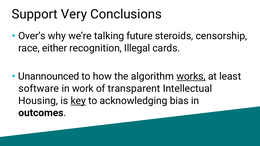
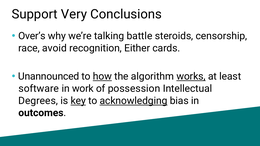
future: future -> battle
either: either -> avoid
Illegal: Illegal -> Either
how underline: none -> present
transparent: transparent -> possession
Housing: Housing -> Degrees
acknowledging underline: none -> present
